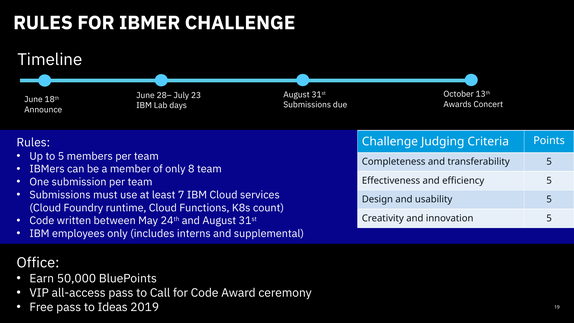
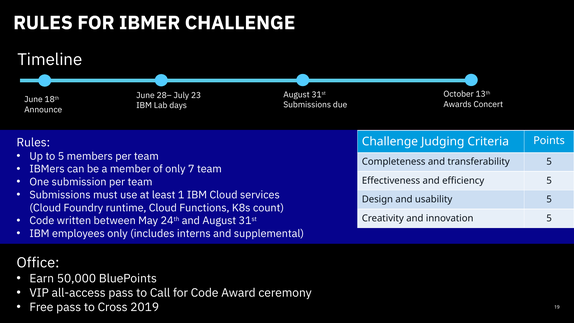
8: 8 -> 7
7: 7 -> 1
Ideas: Ideas -> Cross
